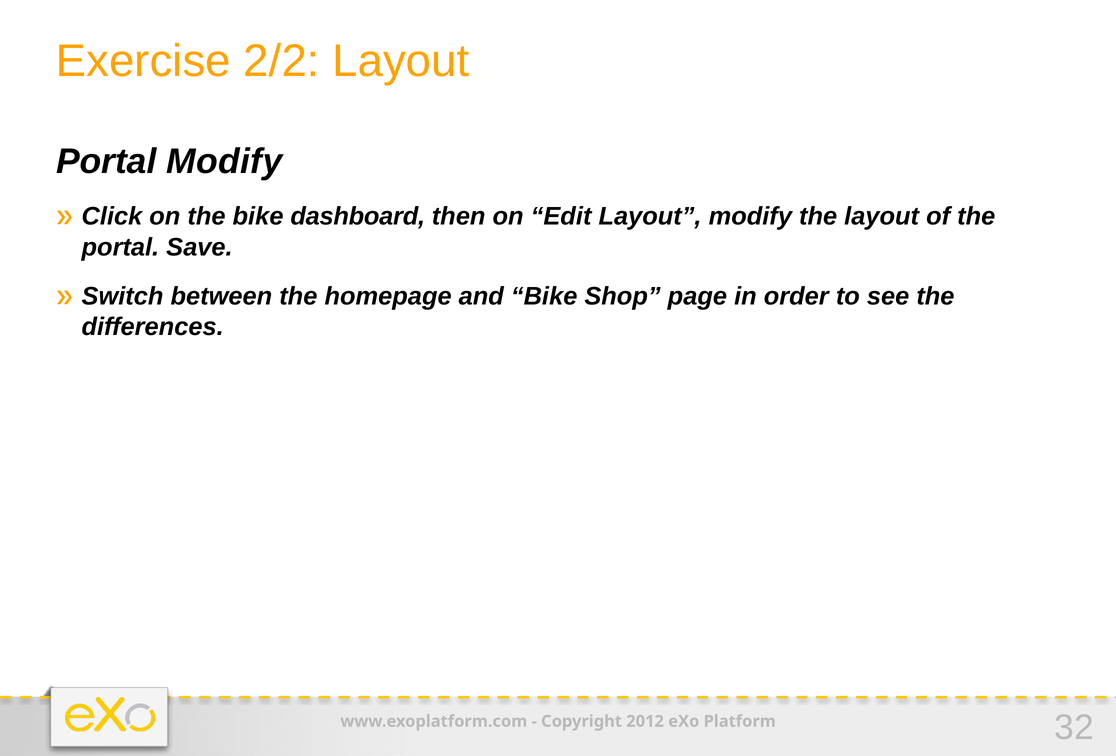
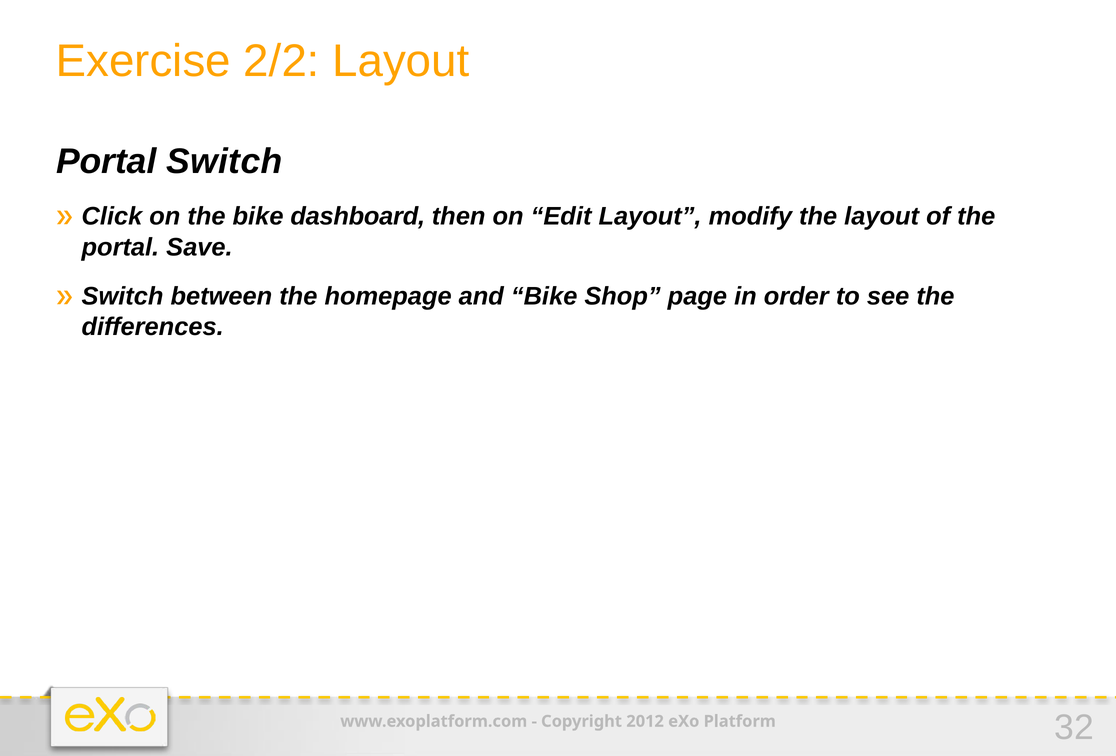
Portal Modify: Modify -> Switch
